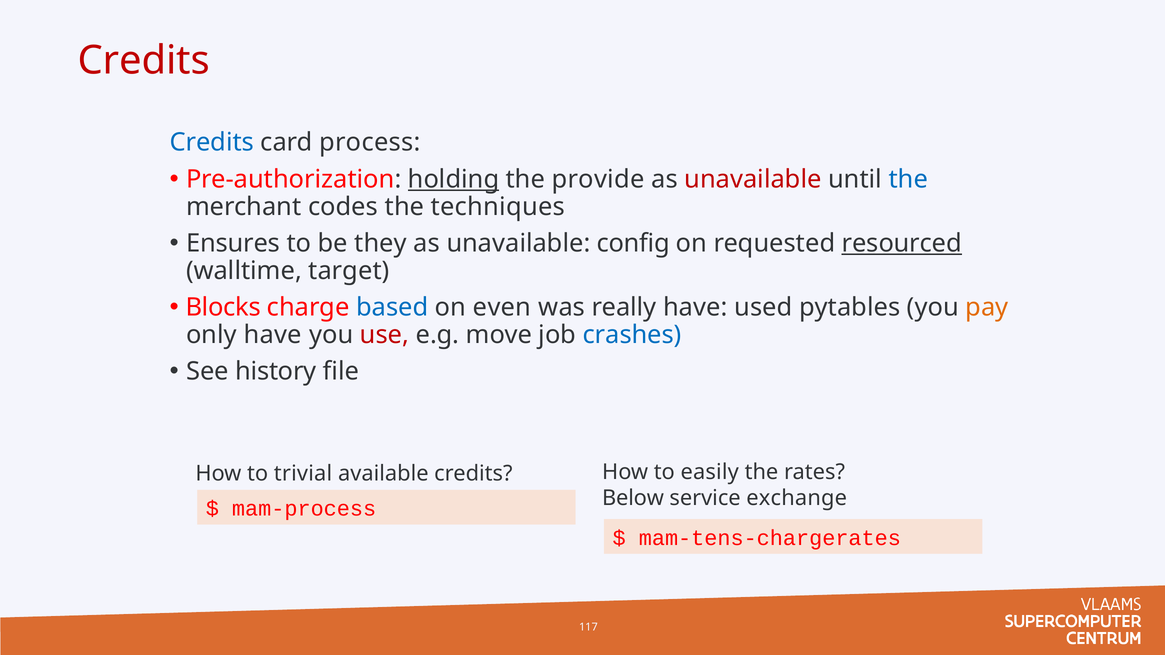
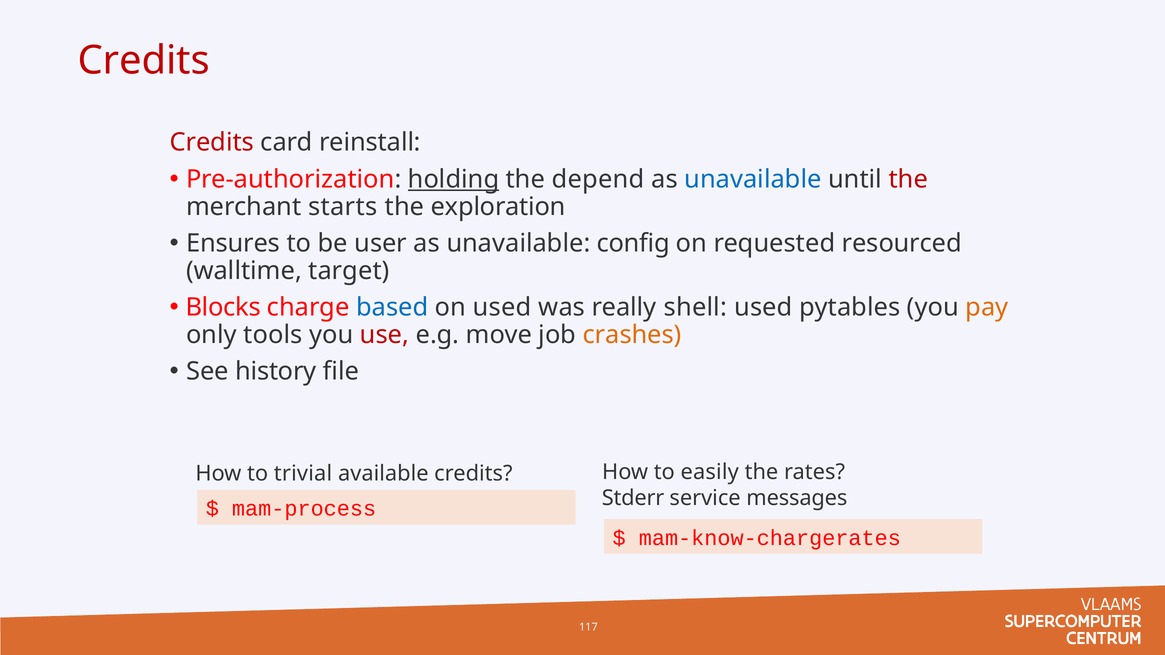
Credits at (212, 143) colour: blue -> red
process: process -> reinstall
provide: provide -> depend
unavailable at (753, 179) colour: red -> blue
the at (908, 179) colour: blue -> red
codes: codes -> starts
techniques: techniques -> exploration
they: they -> user
resourced underline: present -> none
on even: even -> used
really have: have -> shell
only have: have -> tools
crashes colour: blue -> orange
Below: Below -> Stderr
exchange: exchange -> messages
mam-tens-chargerates: mam-tens-chargerates -> mam-know-chargerates
